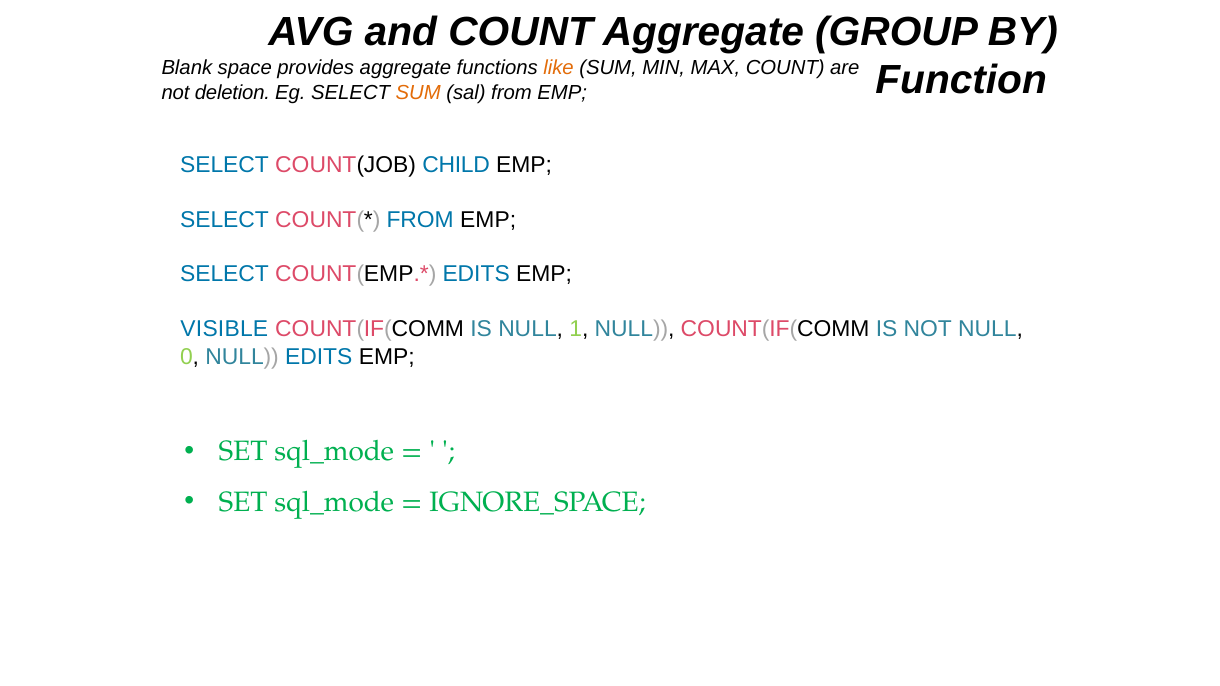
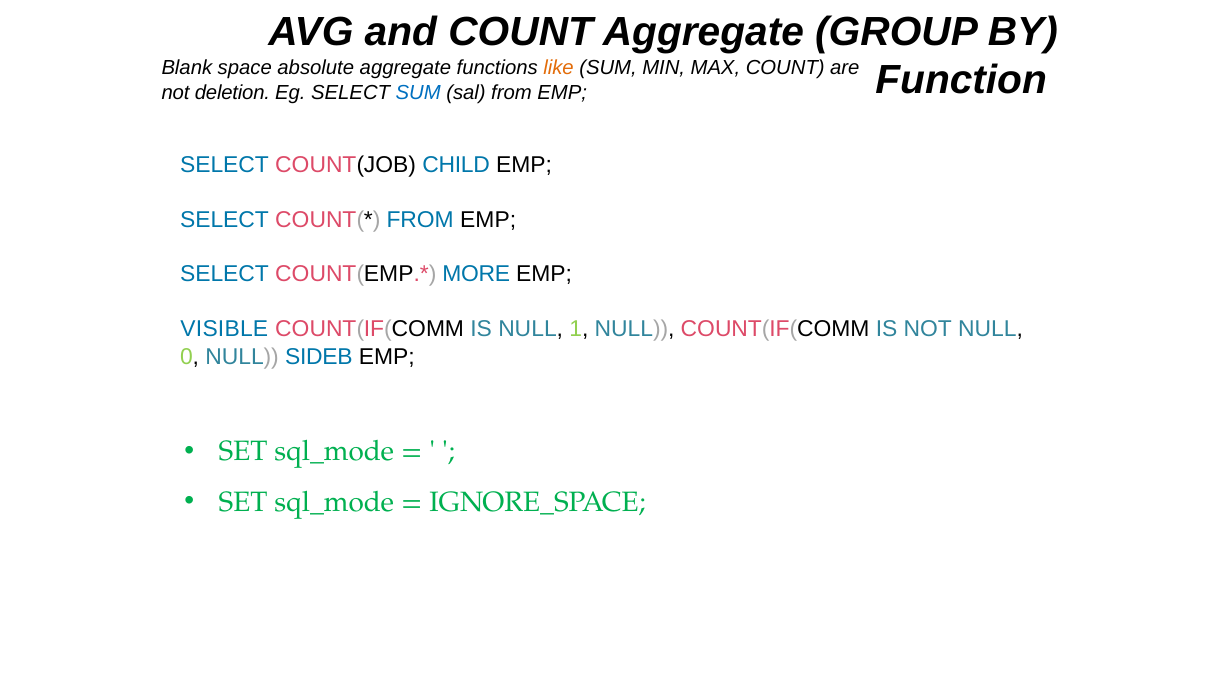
provides: provides -> absolute
SUM at (418, 93) colour: orange -> blue
EDITS at (476, 275): EDITS -> MORE
NULL EDITS: EDITS -> SIDEB
